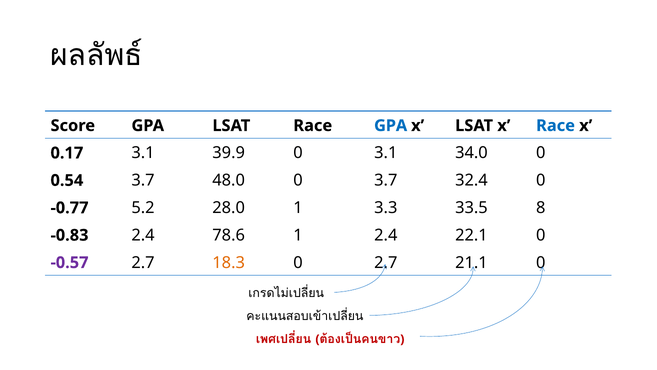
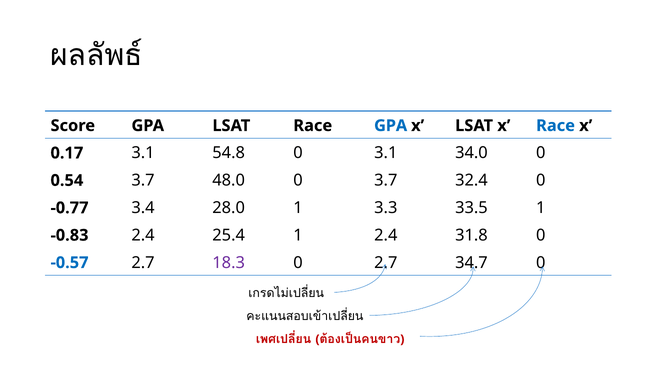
39.9: 39.9 -> 54.8
5.2: 5.2 -> 3.4
33.5 8: 8 -> 1
78.6: 78.6 -> 25.4
22.1: 22.1 -> 31.8
-0.57 colour: purple -> blue
18.3 colour: orange -> purple
21.1: 21.1 -> 34.7
